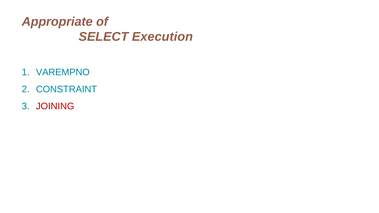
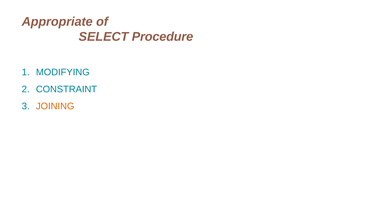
Execution: Execution -> Procedure
VAREMPNO: VAREMPNO -> MODIFYING
JOINING colour: red -> orange
